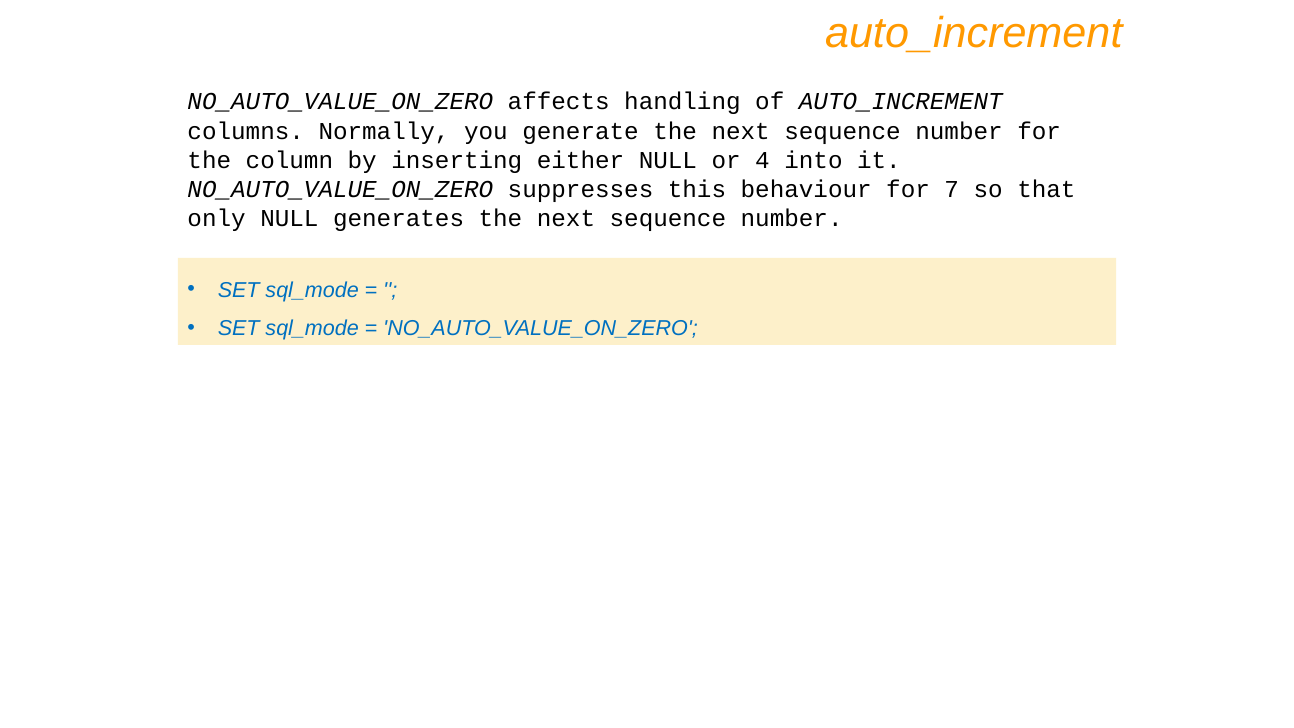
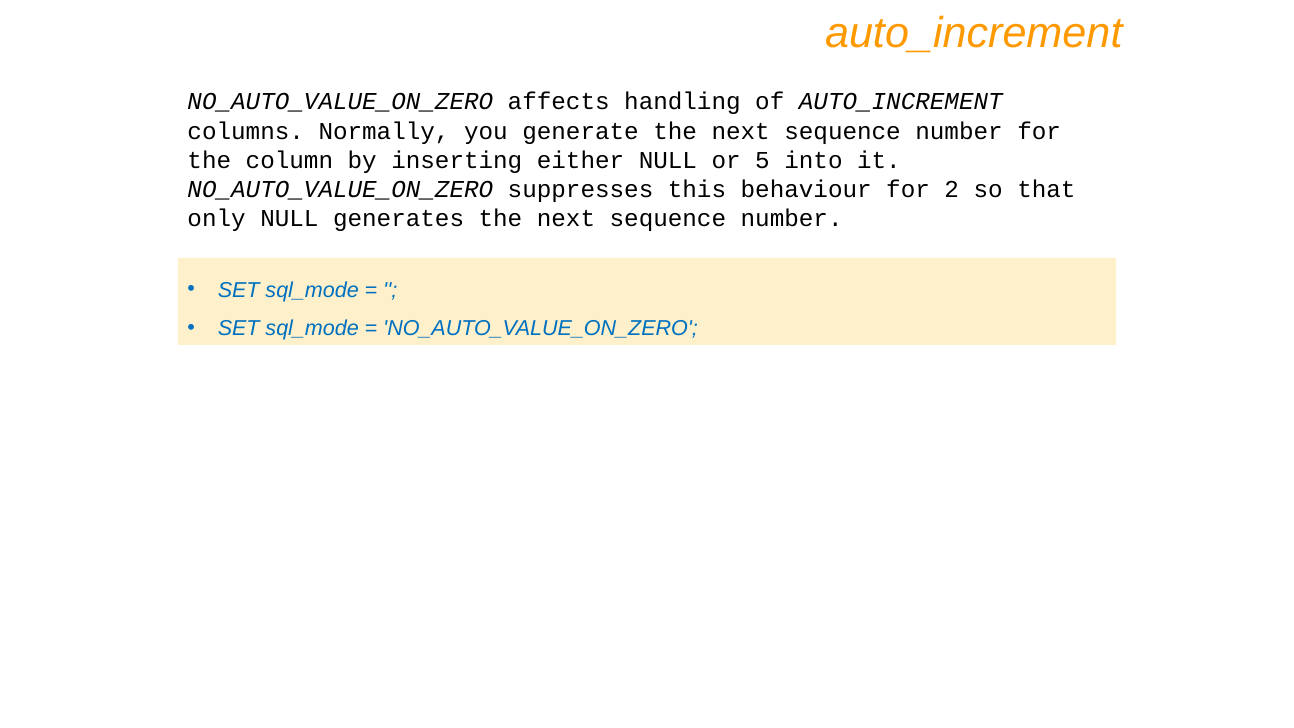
4: 4 -> 5
7: 7 -> 2
